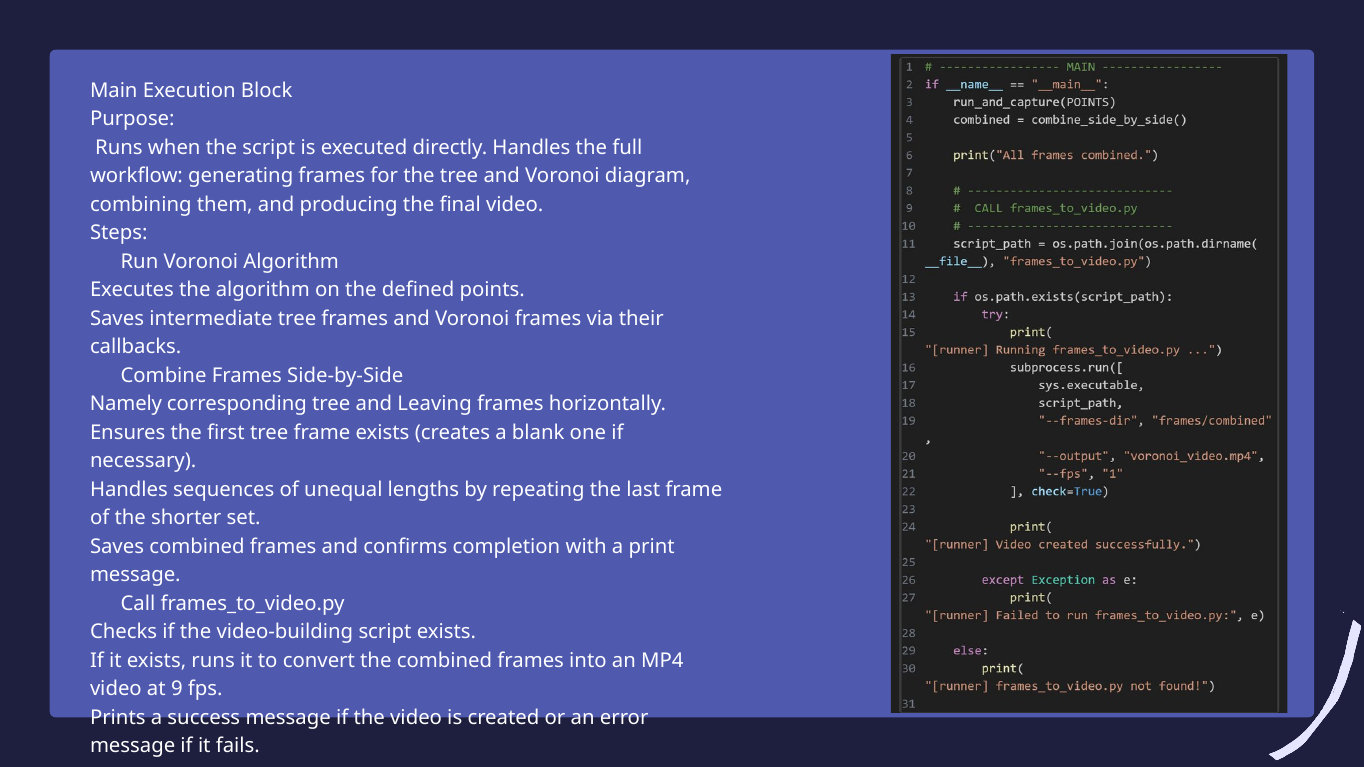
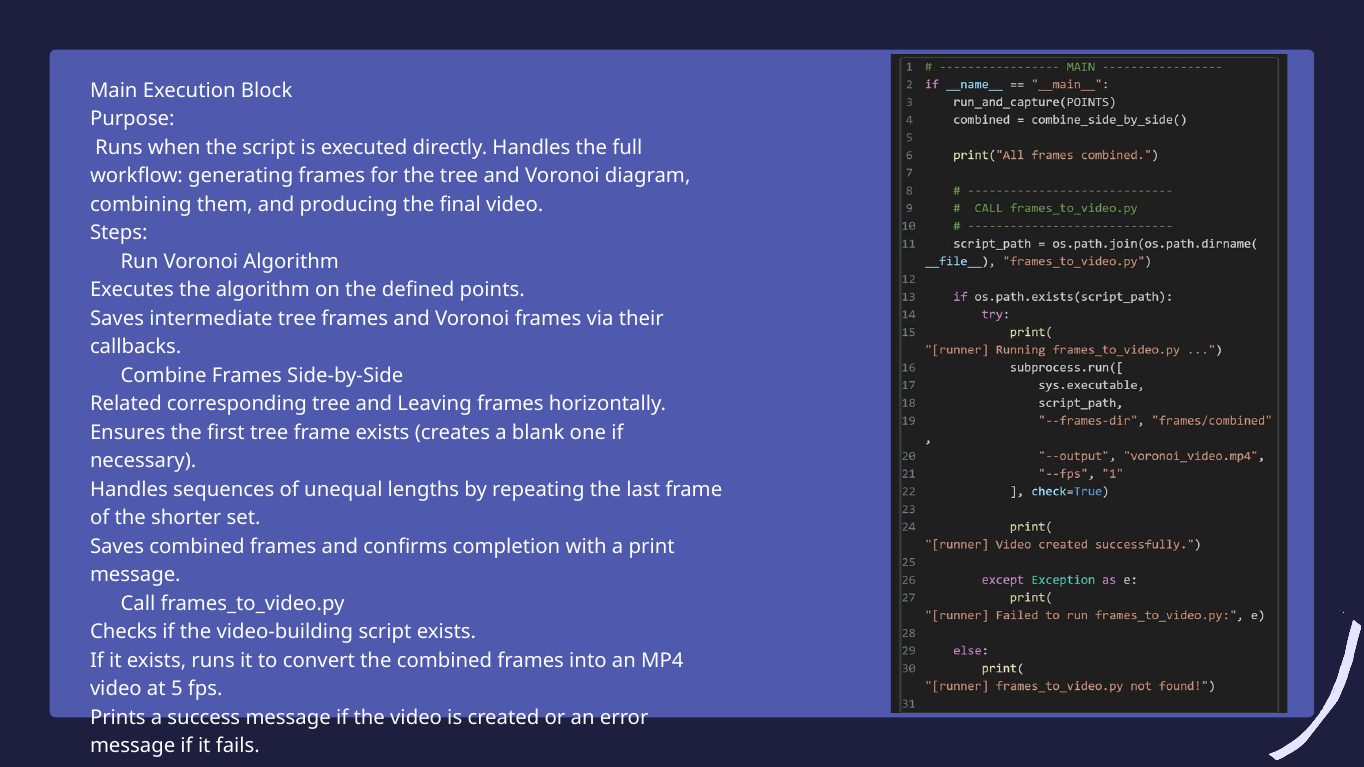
Namely: Namely -> Related
9: 9 -> 5
